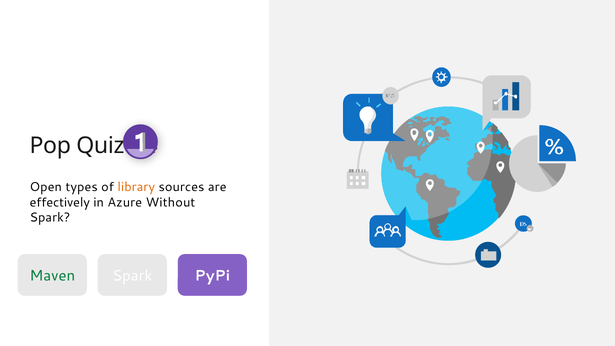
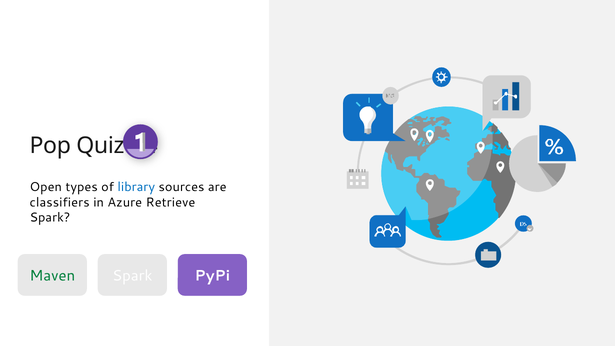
library colour: orange -> blue
effectively: effectively -> classifiers
Without: Without -> Retrieve
